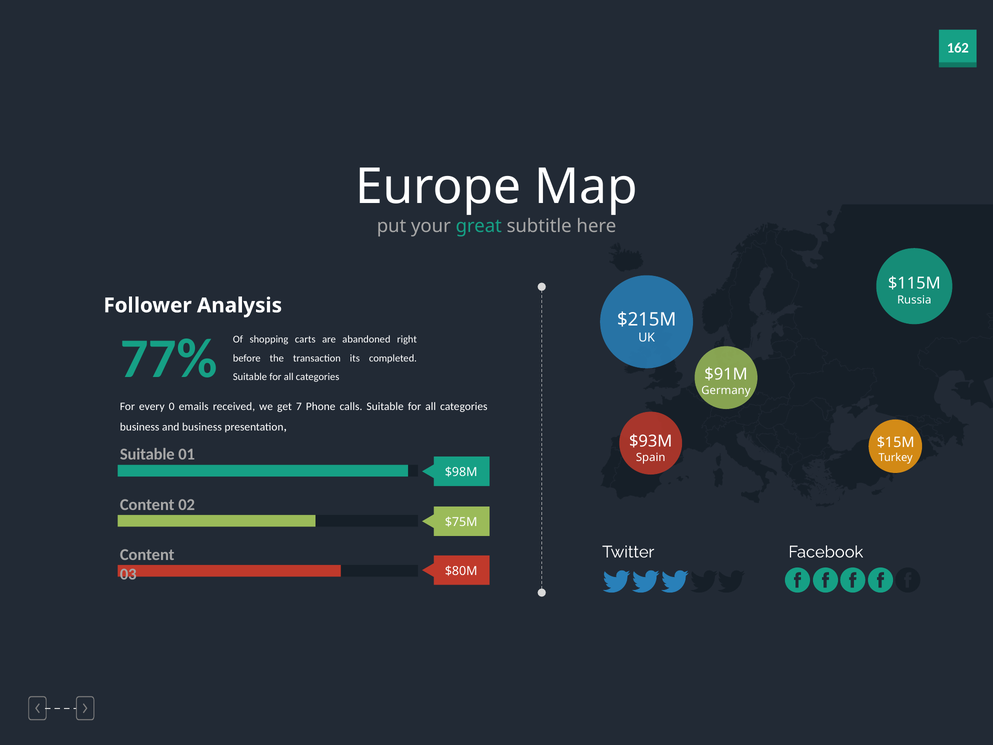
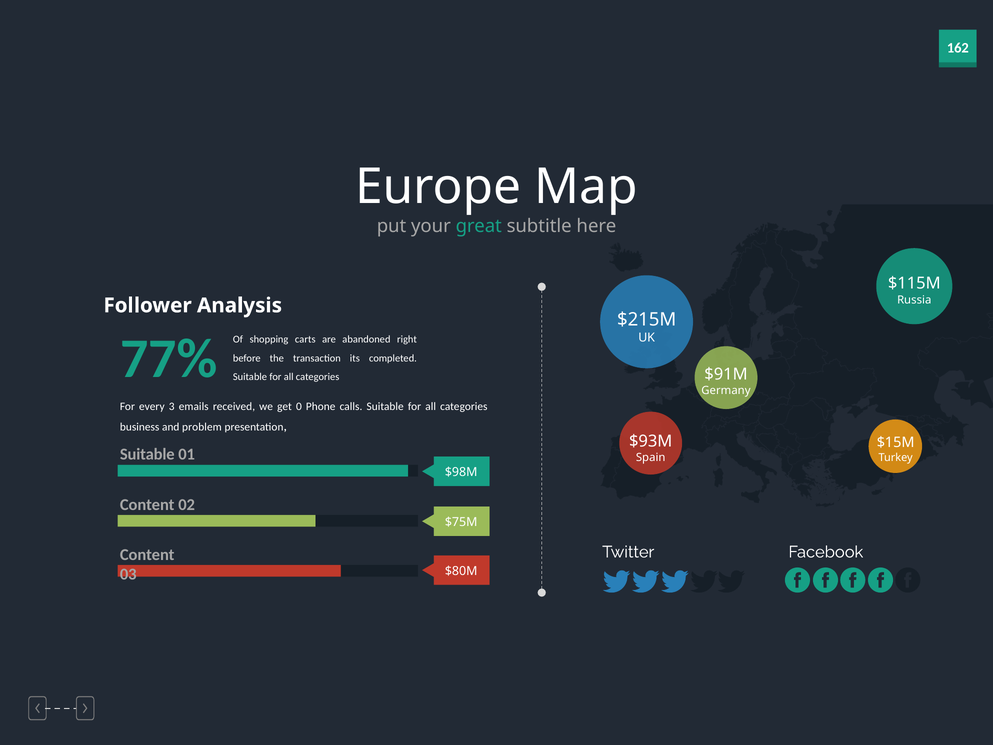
0: 0 -> 3
7: 7 -> 0
and business: business -> problem
